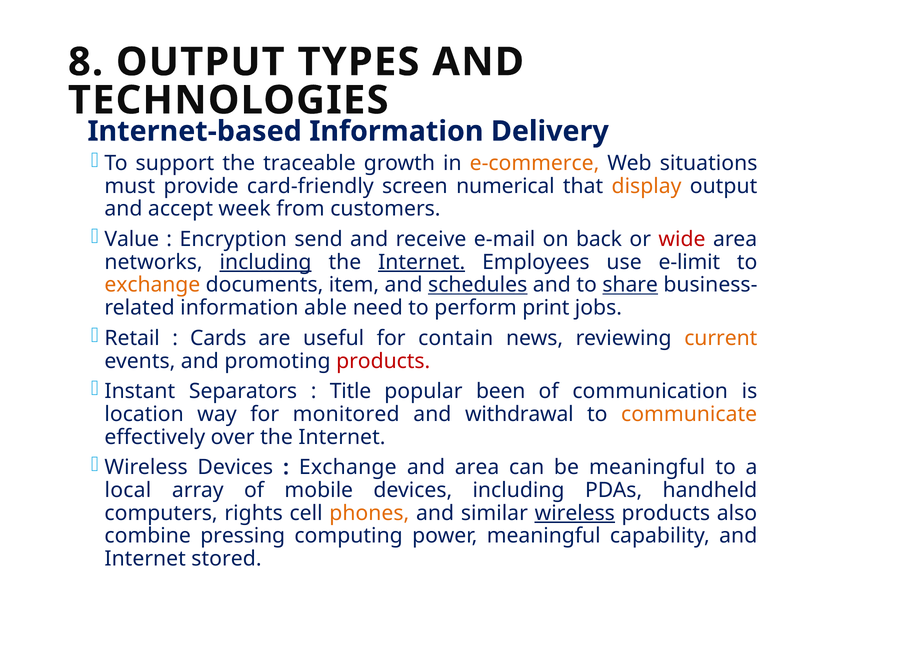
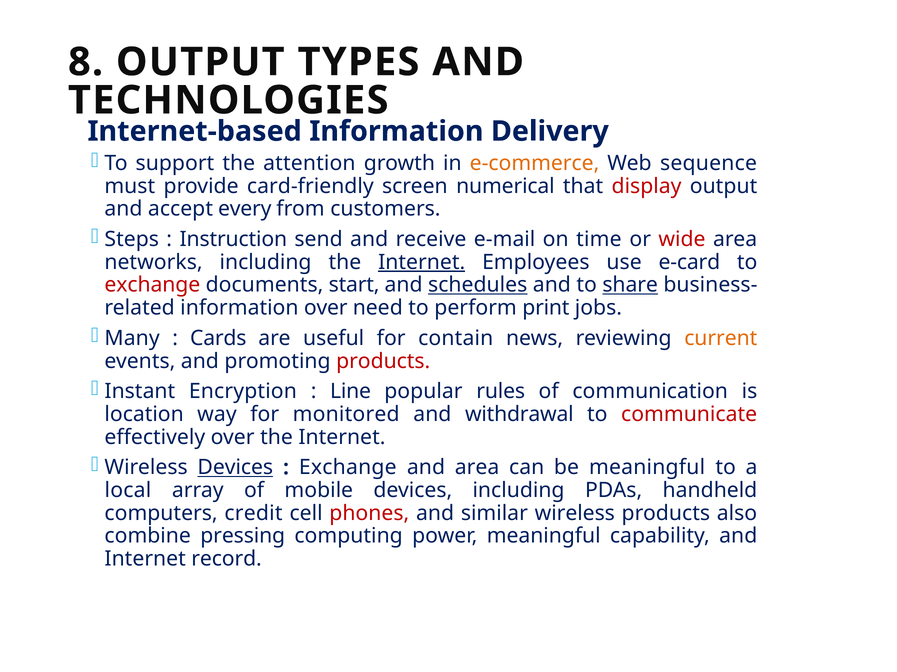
traceable: traceable -> attention
situations: situations -> sequence
display colour: orange -> red
week: week -> every
Value: Value -> Steps
Encryption: Encryption -> Instruction
back: back -> time
including at (266, 262) underline: present -> none
e-limit: e-limit -> e-card
exchange at (152, 285) colour: orange -> red
item: item -> start
information able: able -> over
Retail: Retail -> Many
Separators: Separators -> Encryption
Title: Title -> Line
been: been -> rules
communicate colour: orange -> red
Devices at (235, 468) underline: none -> present
rights: rights -> credit
phones colour: orange -> red
wireless at (575, 514) underline: present -> none
stored: stored -> record
